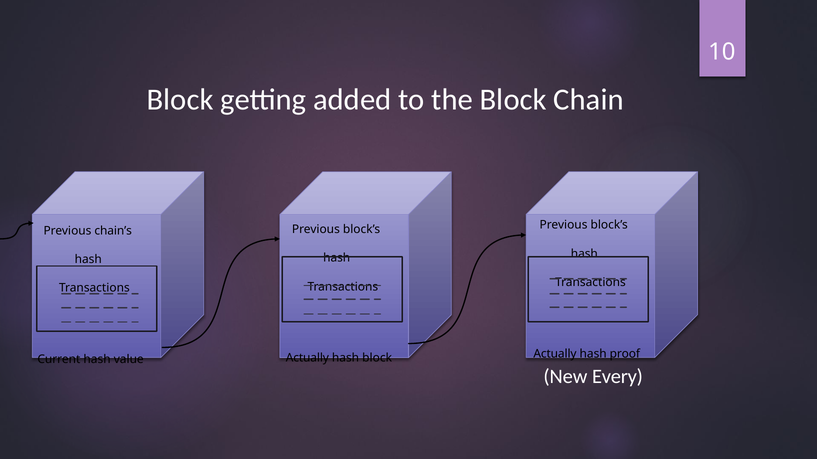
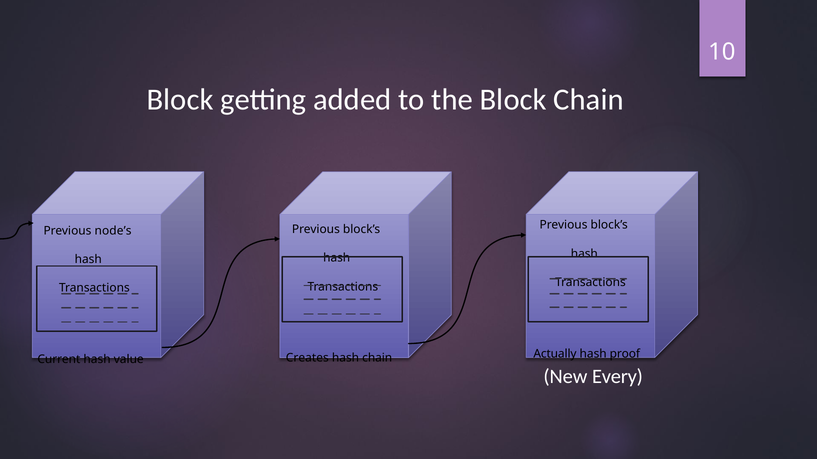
chain’s: chain’s -> node’s
Actually at (307, 358): Actually -> Creates
hash block: block -> chain
